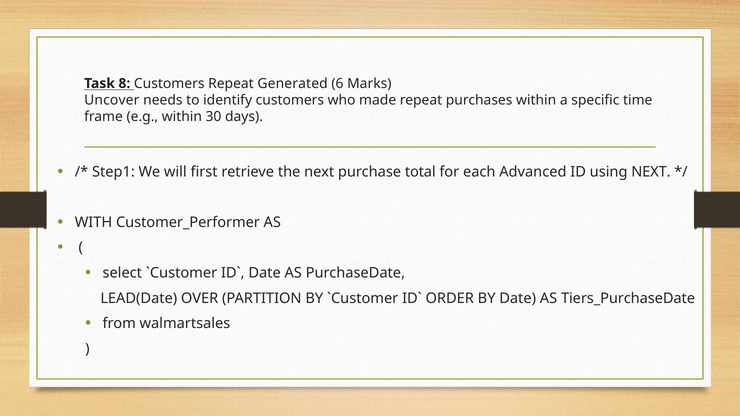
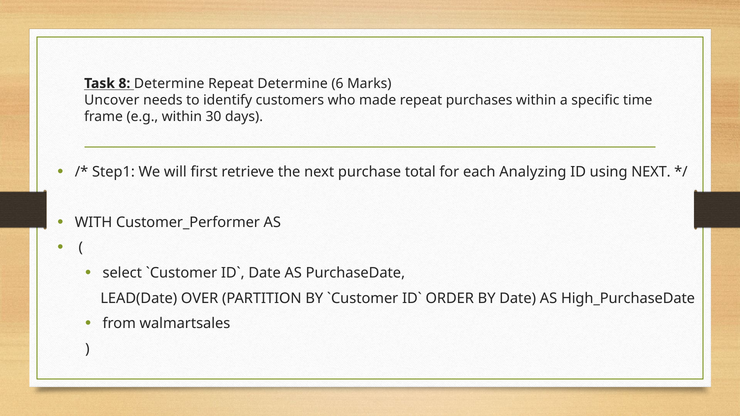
8 Customers: Customers -> Determine
Repeat Generated: Generated -> Determine
Advanced: Advanced -> Analyzing
Tiers_PurchaseDate: Tiers_PurchaseDate -> High_PurchaseDate
